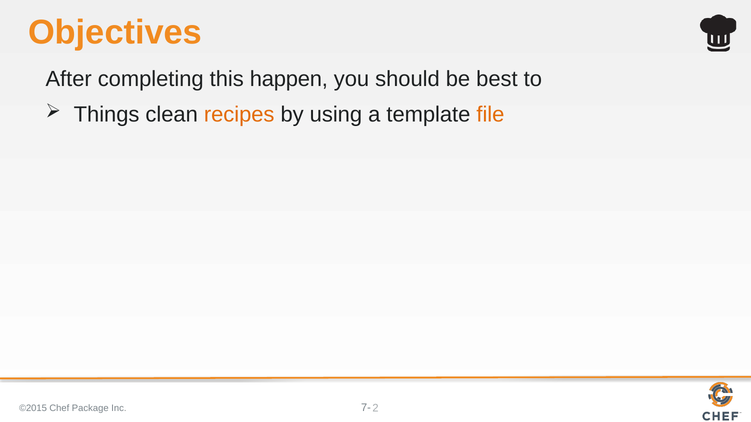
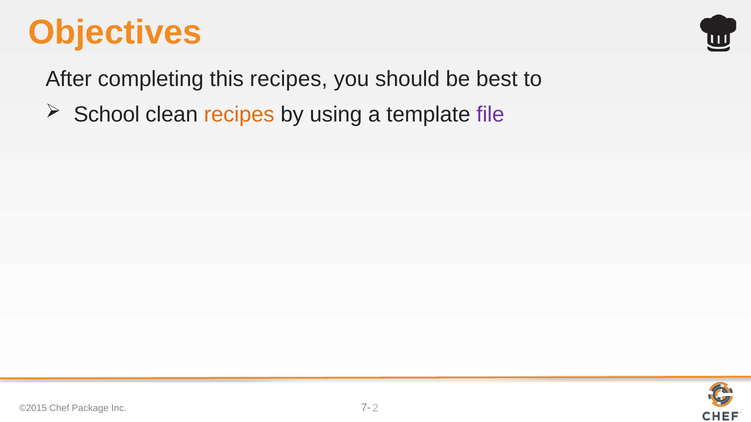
this happen: happen -> recipes
Things: Things -> School
file colour: orange -> purple
